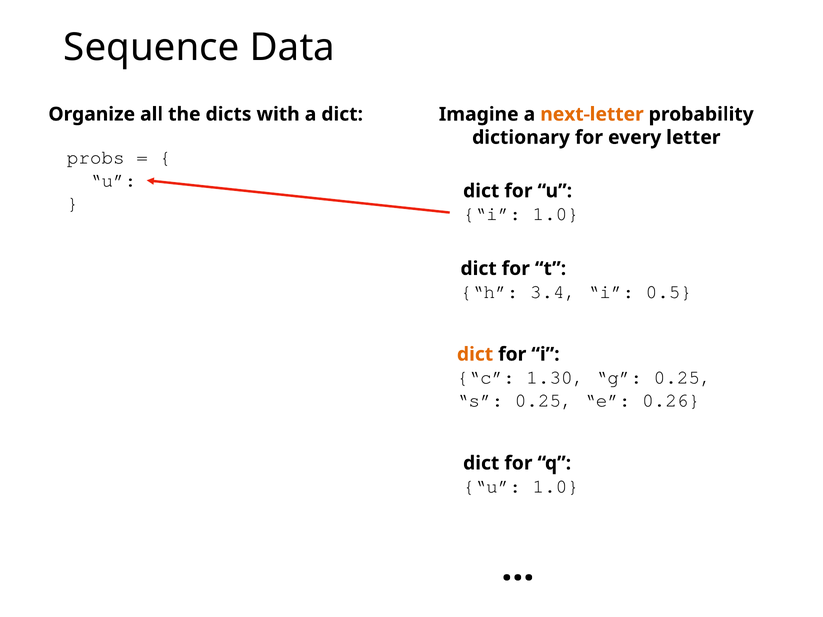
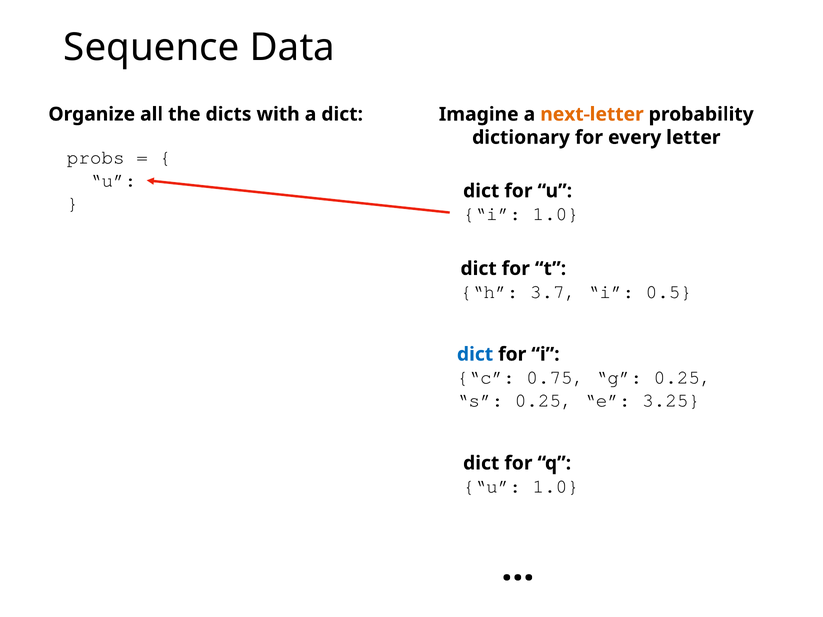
3.4: 3.4 -> 3.7
dict at (475, 354) colour: orange -> blue
1.30: 1.30 -> 0.75
0.26: 0.26 -> 3.25
